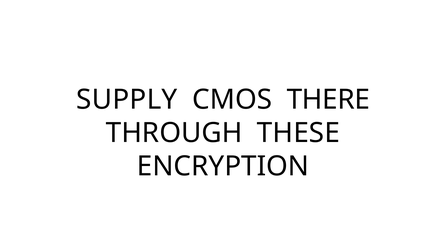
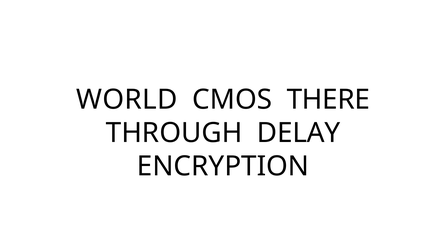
SUPPLY: SUPPLY -> WORLD
THESE: THESE -> DELAY
